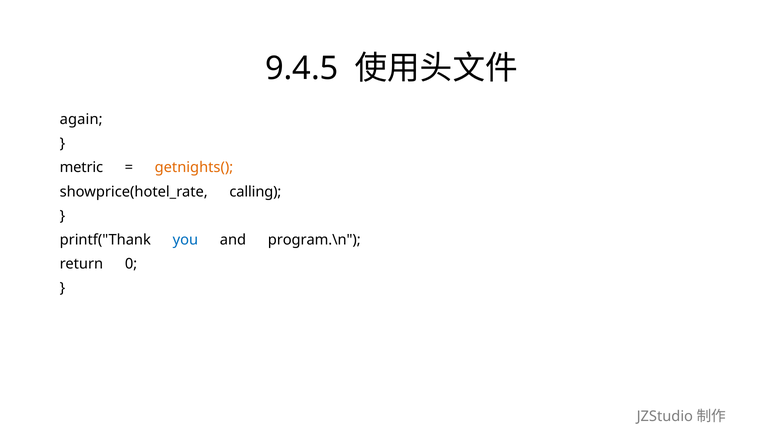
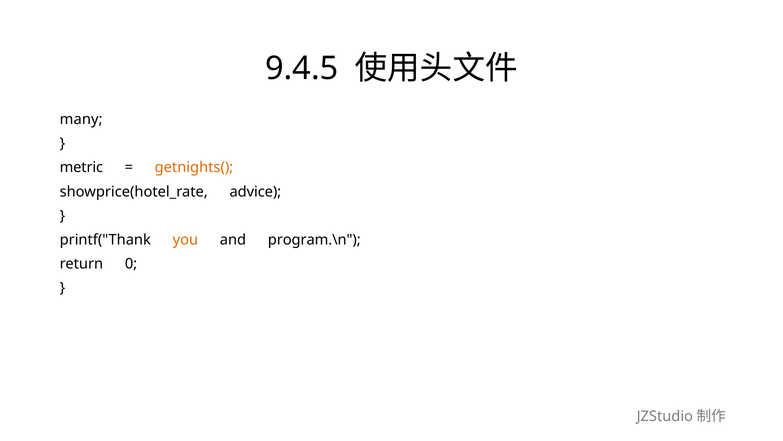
again: again -> many
calling: calling -> advice
you colour: blue -> orange
